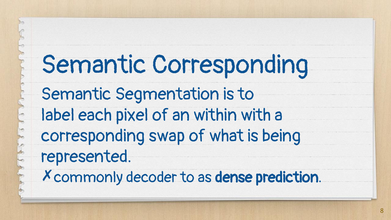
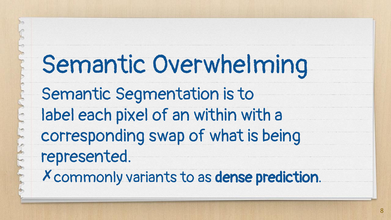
Semantic Corresponding: Corresponding -> Overwhelming
decoder: decoder -> variants
